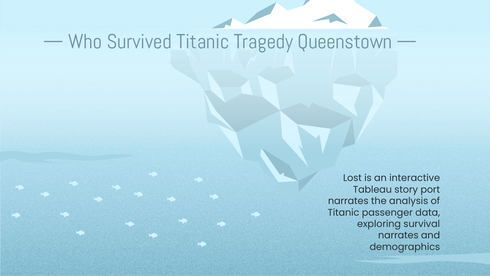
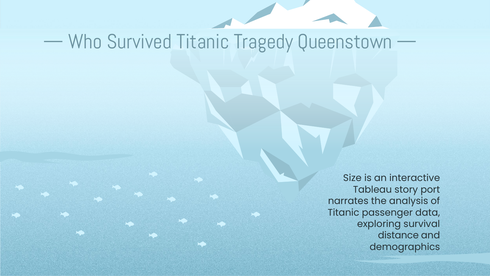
Lost: Lost -> Size
narrates at (398, 235): narrates -> distance
